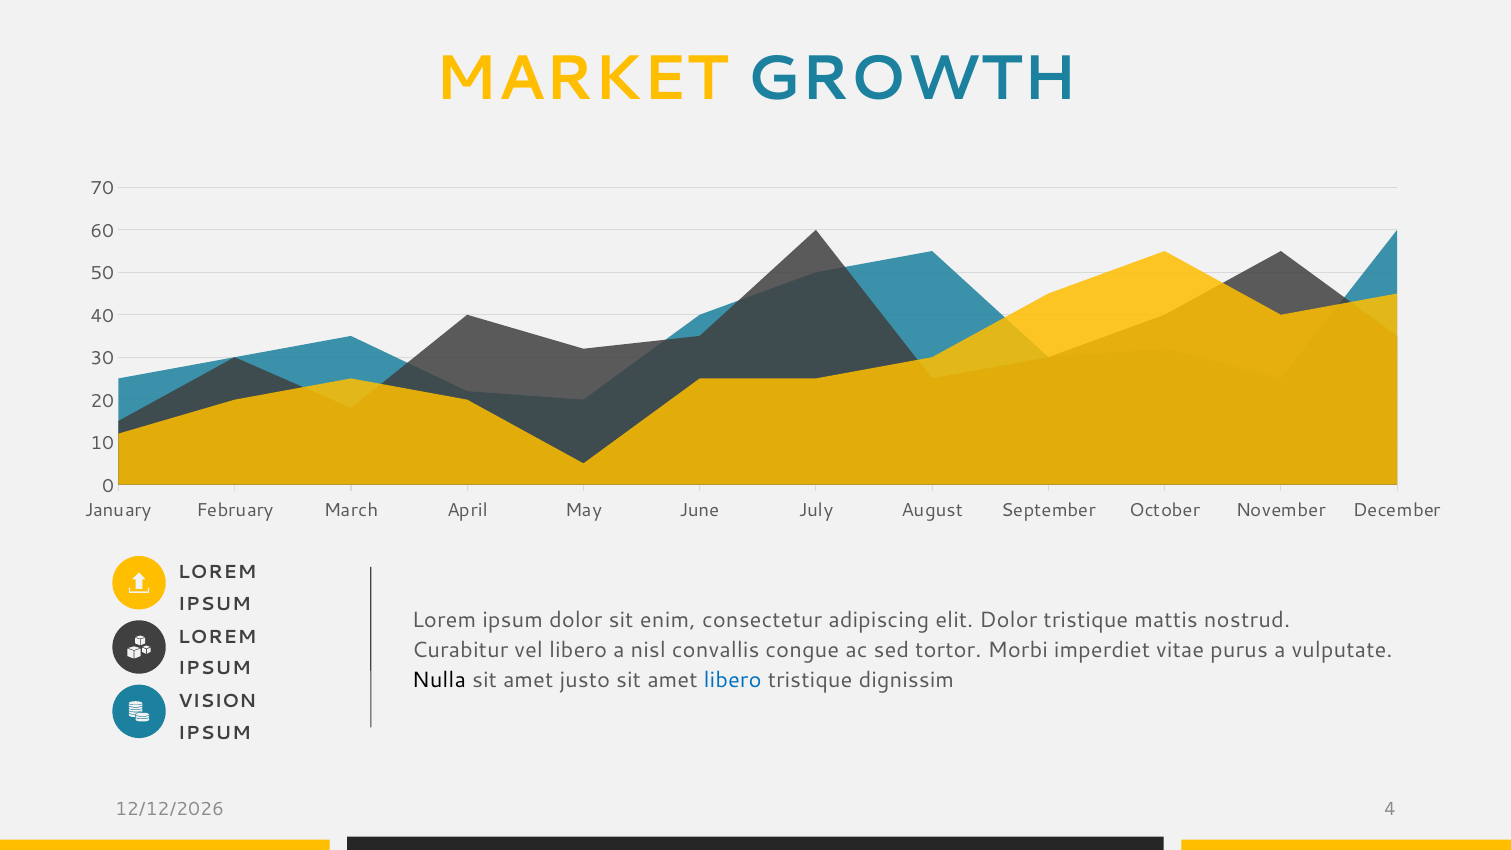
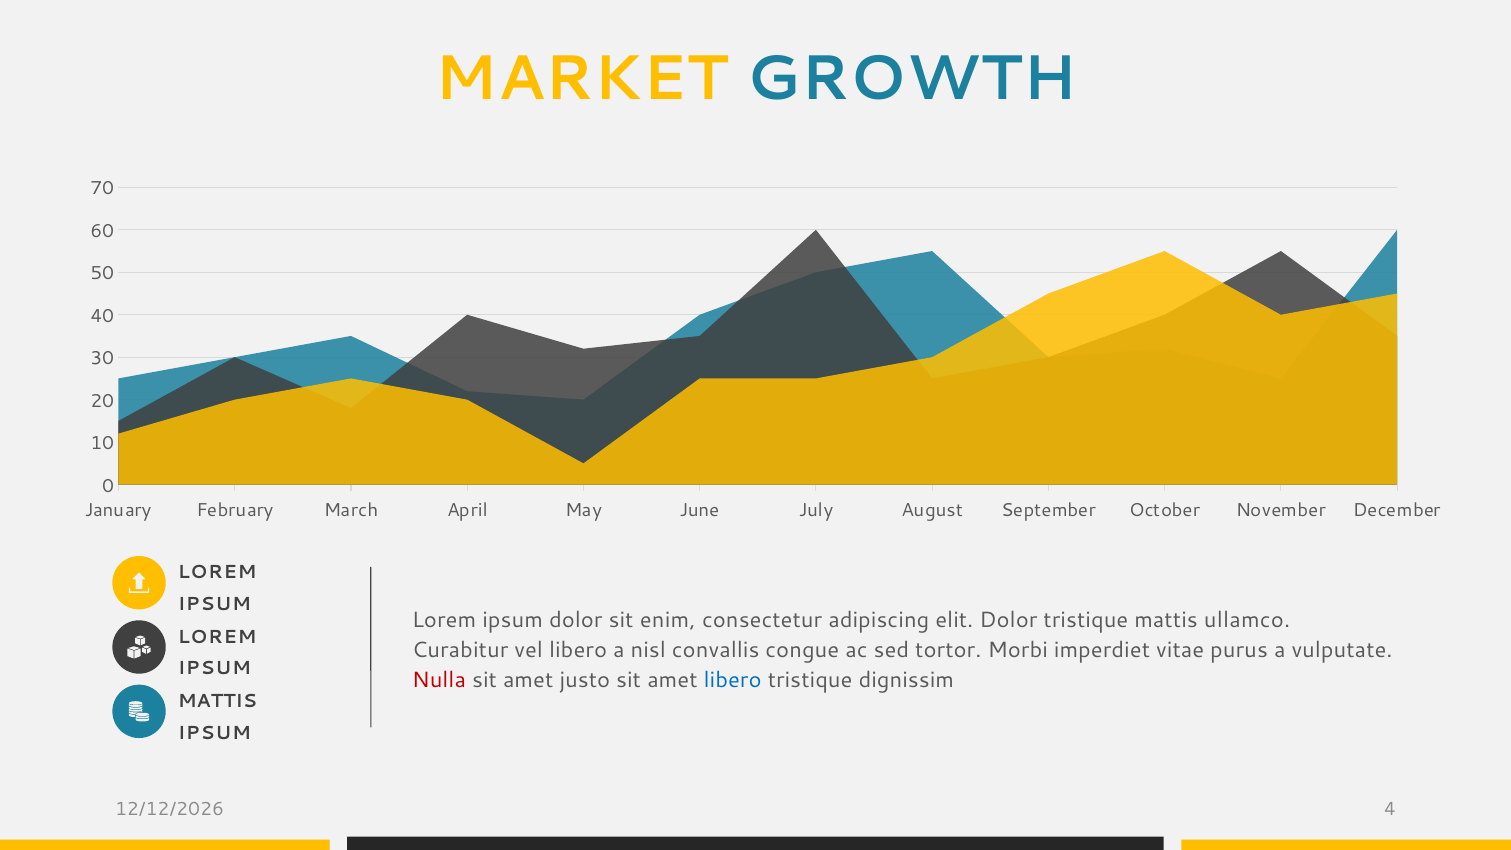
nostrud: nostrud -> ullamco
Nulla colour: black -> red
VISION at (217, 701): VISION -> MATTIS
